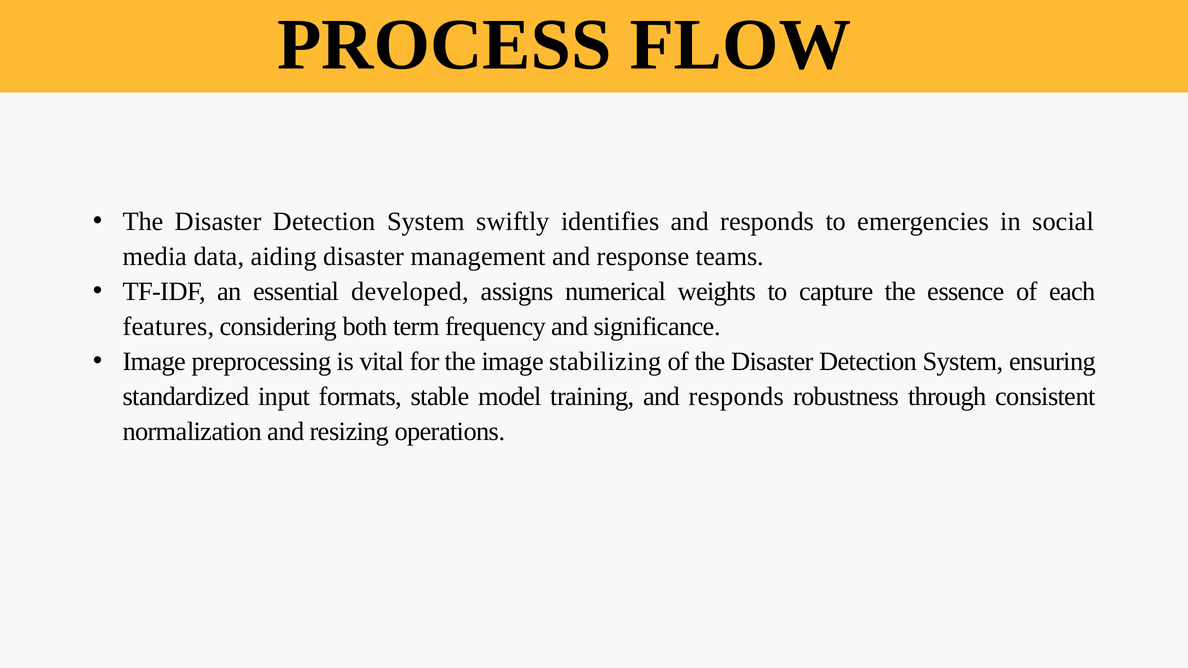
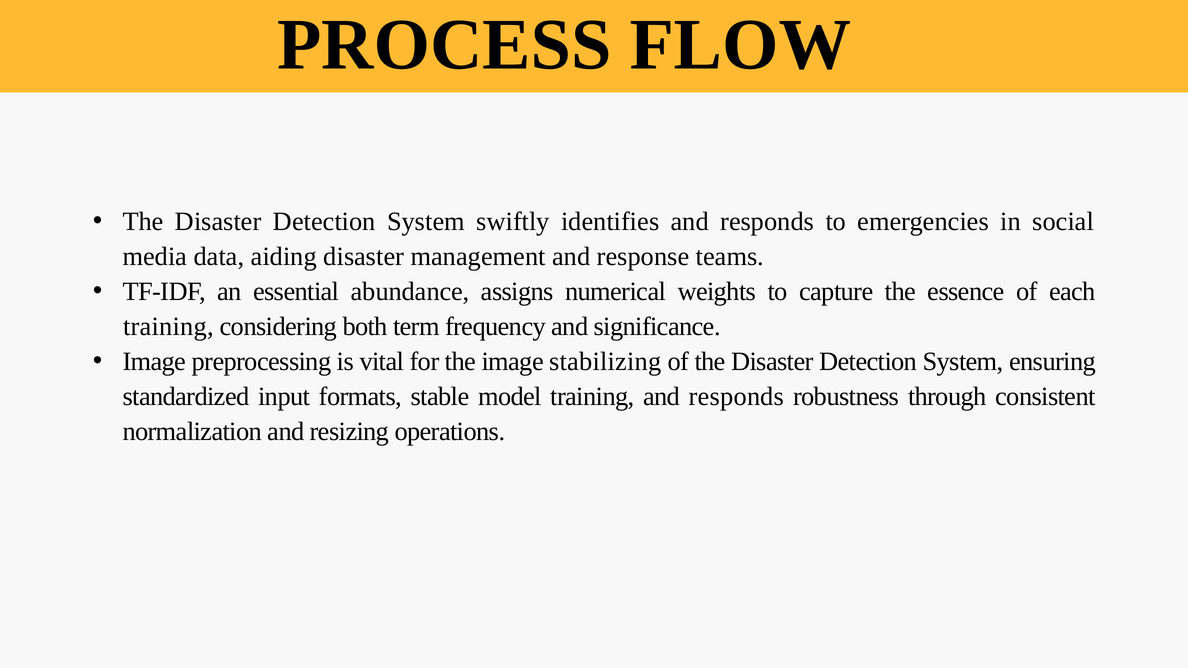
developed: developed -> abundance
features at (168, 327): features -> training
